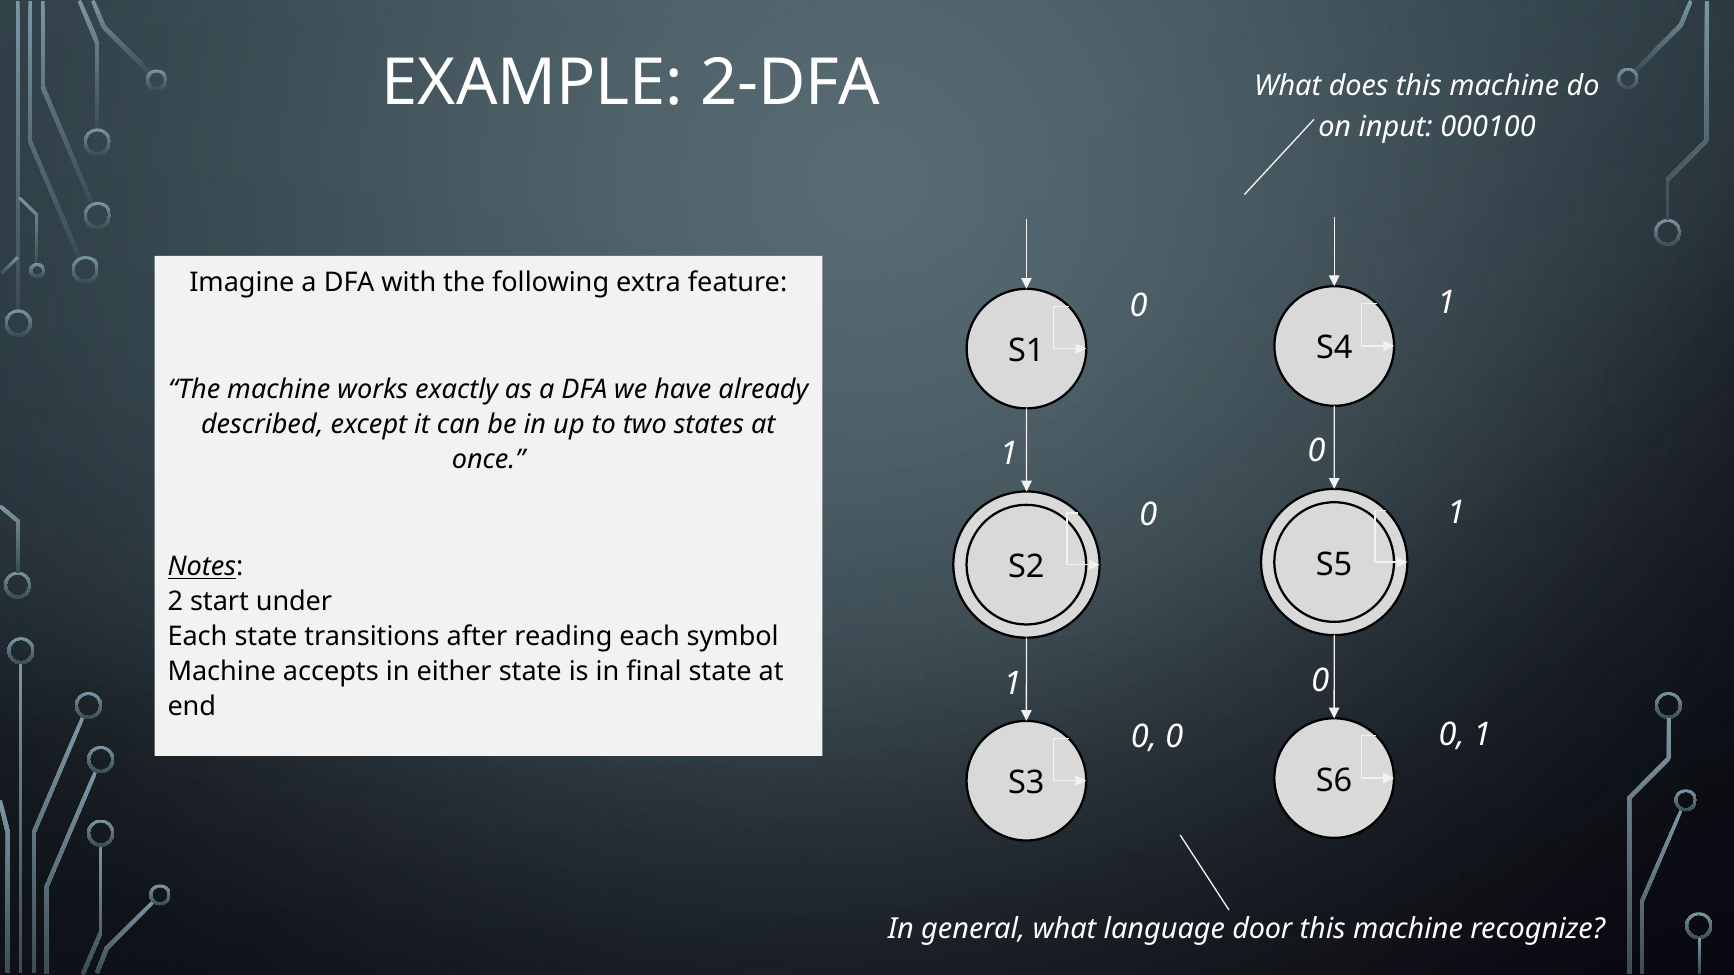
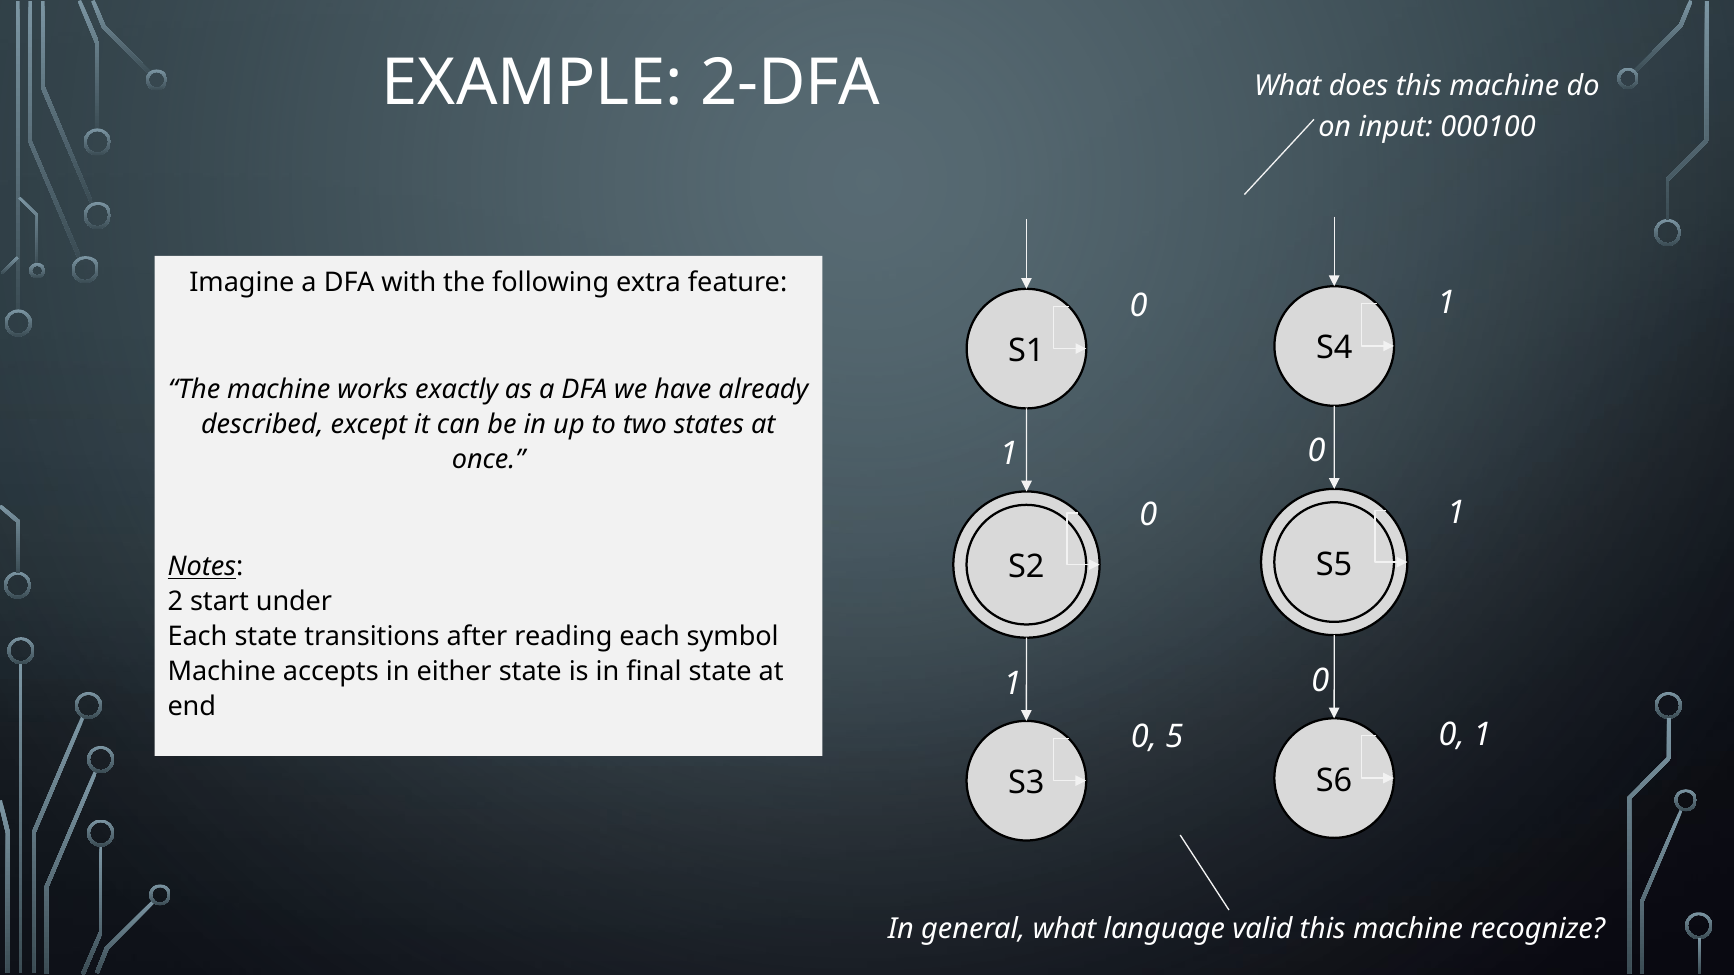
0 at (1174, 737): 0 -> 5
door: door -> valid
